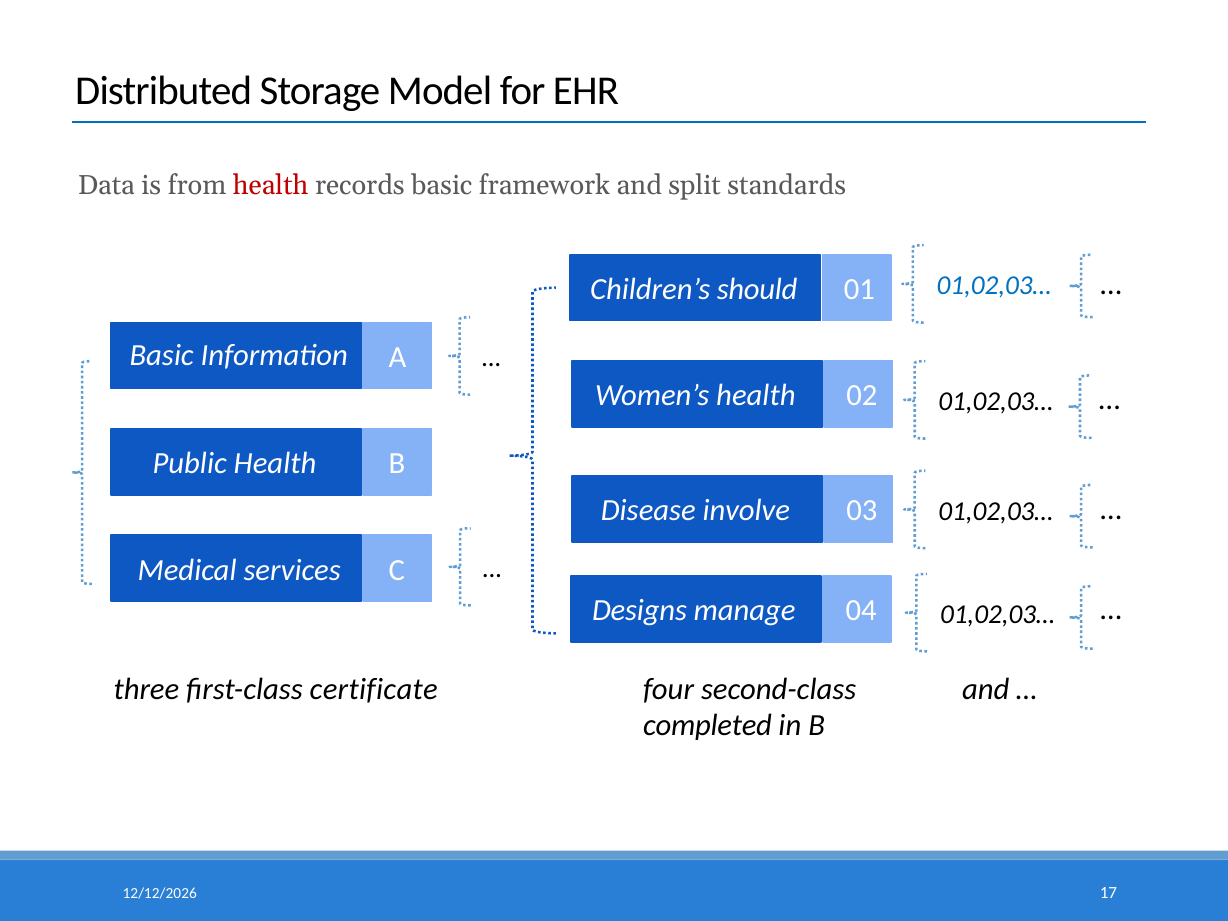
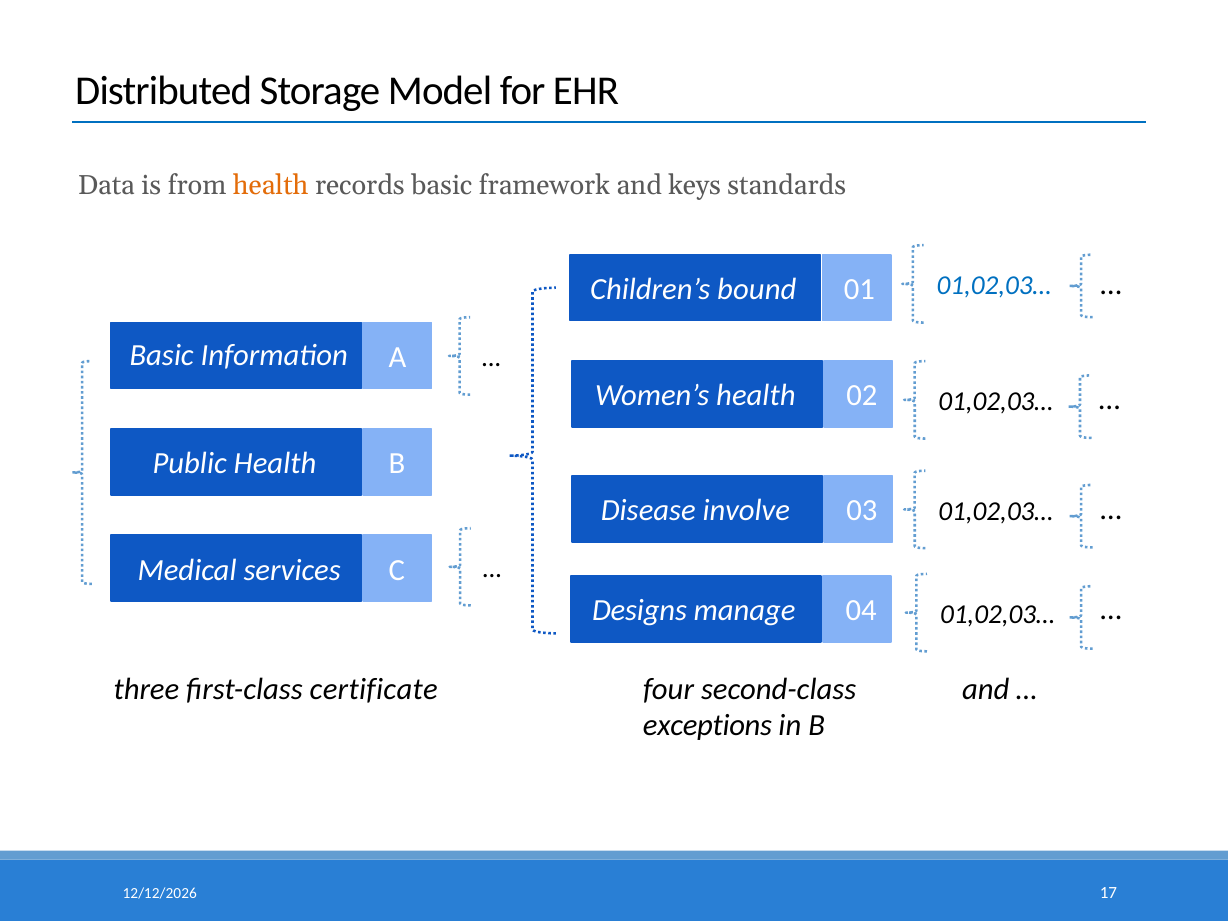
health at (271, 185) colour: red -> orange
split: split -> keys
should: should -> bound
completed: completed -> exceptions
